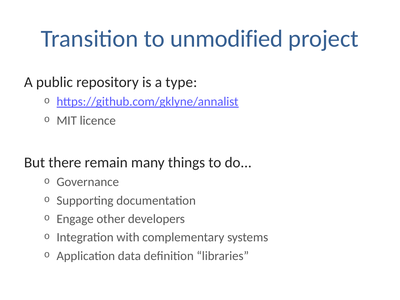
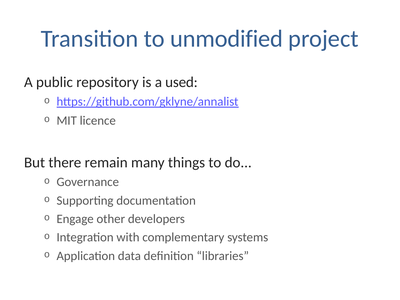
type: type -> used
